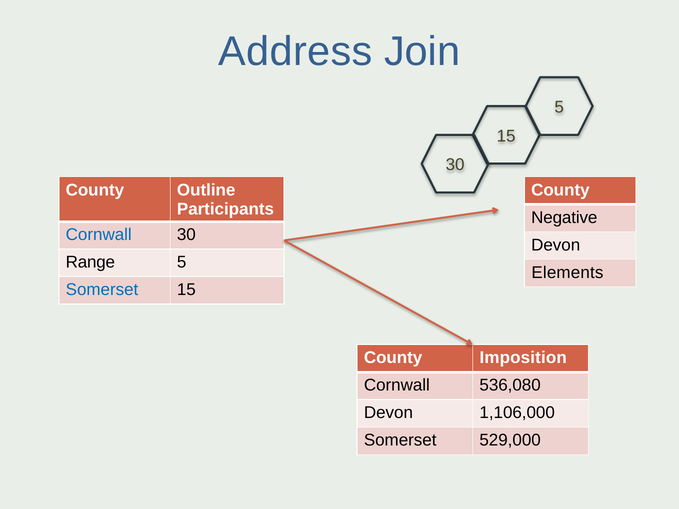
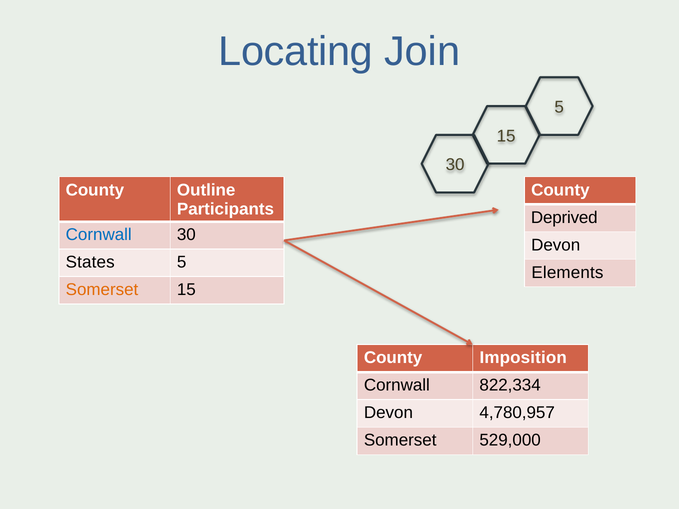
Address: Address -> Locating
Negative: Negative -> Deprived
Range: Range -> States
Somerset at (102, 290) colour: blue -> orange
536,080: 536,080 -> 822,334
1,106,000: 1,106,000 -> 4,780,957
